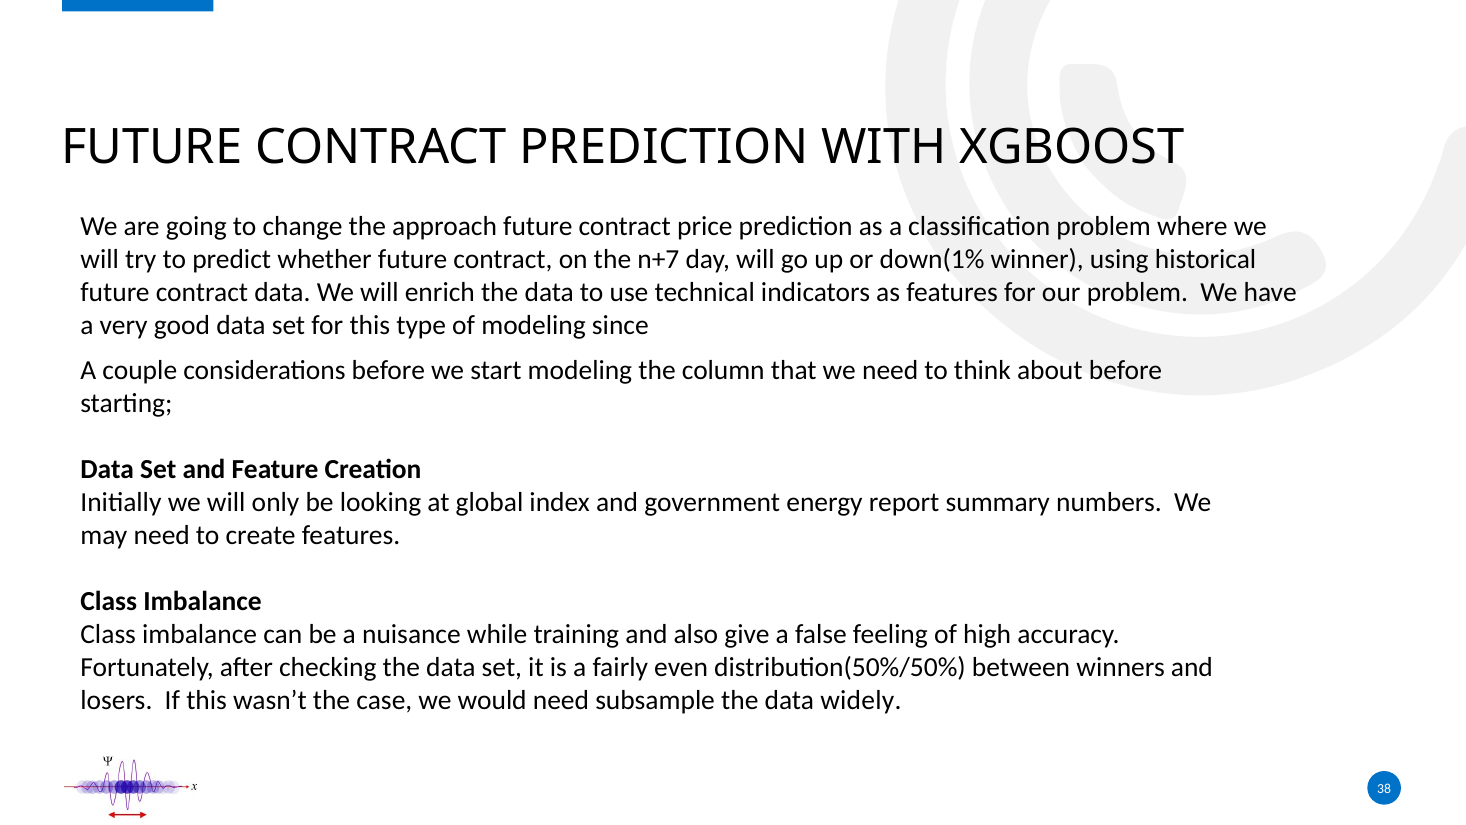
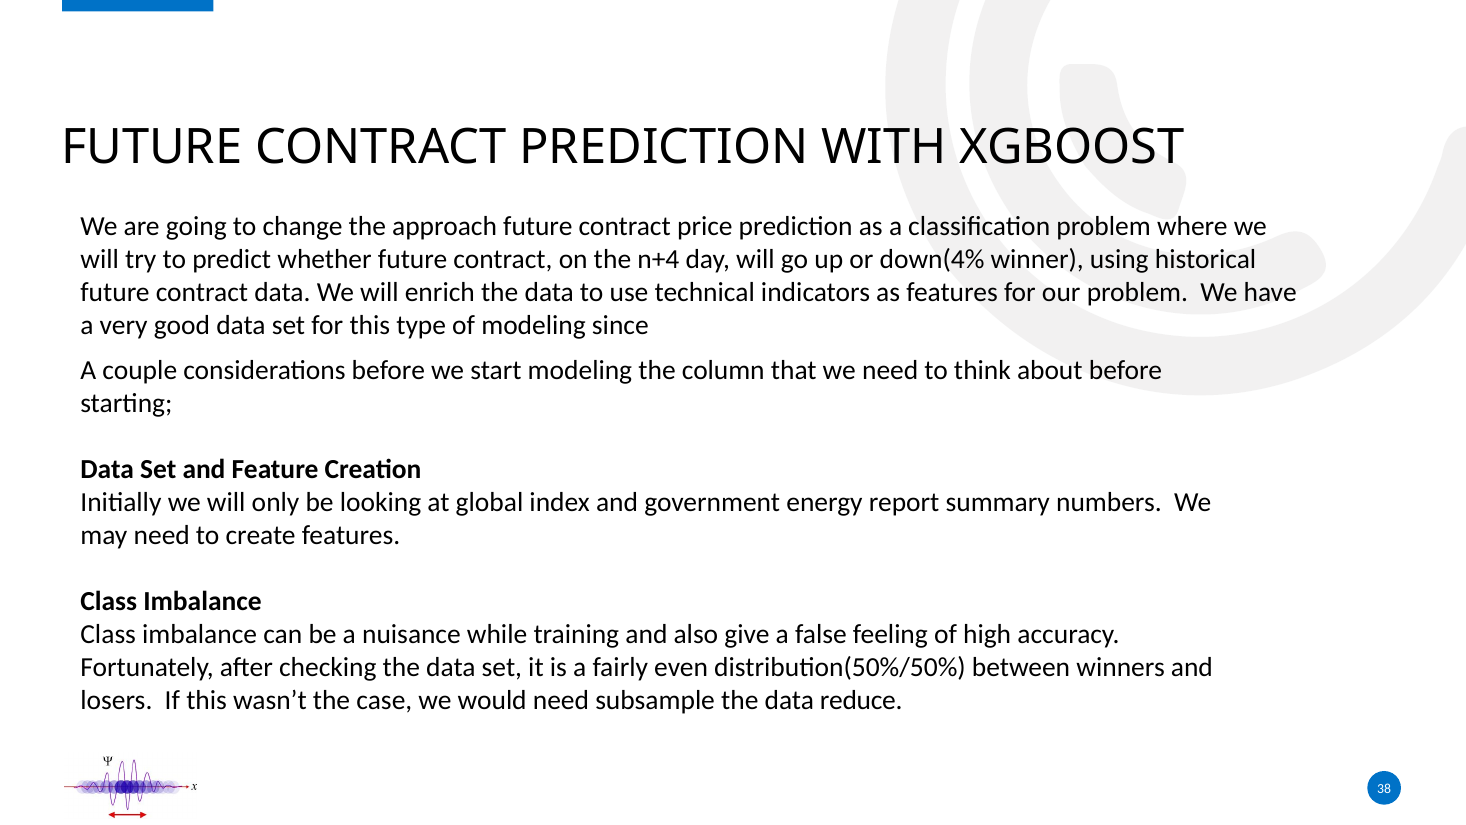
n+7: n+7 -> n+4
down(1%: down(1% -> down(4%
widely: widely -> reduce
